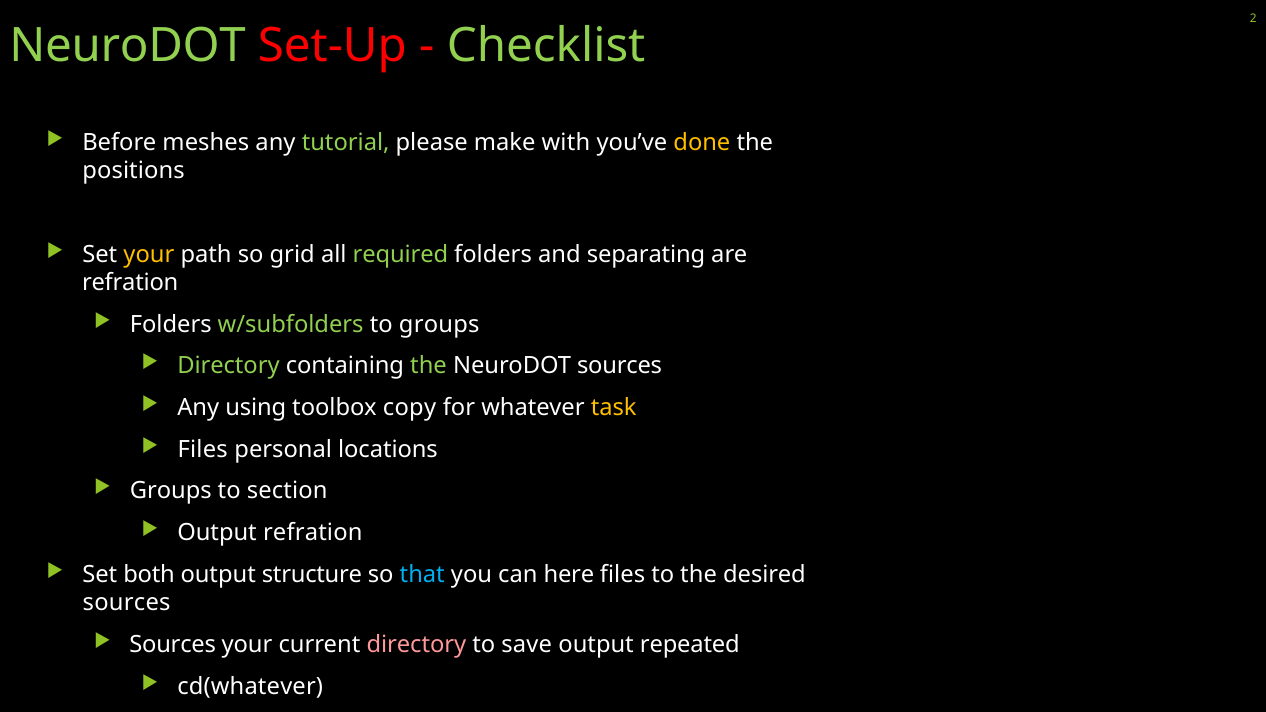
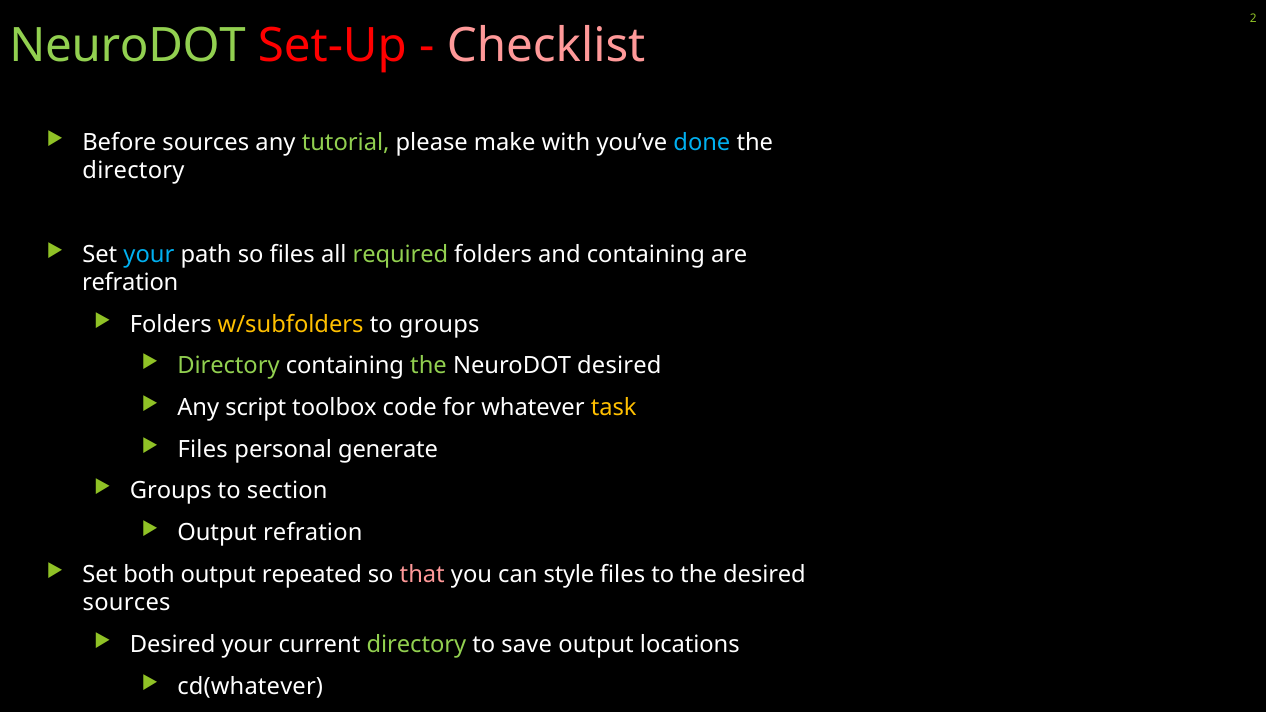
Checklist colour: light green -> pink
Before meshes: meshes -> sources
done colour: yellow -> light blue
positions at (134, 171): positions -> directory
your at (149, 254) colour: yellow -> light blue
so grid: grid -> files
and separating: separating -> containing
w/subfolders colour: light green -> yellow
NeuroDOT sources: sources -> desired
using: using -> script
copy: copy -> code
locations: locations -> generate
structure: structure -> repeated
that colour: light blue -> pink
here: here -> style
Sources at (173, 645): Sources -> Desired
directory at (416, 645) colour: pink -> light green
repeated: repeated -> locations
